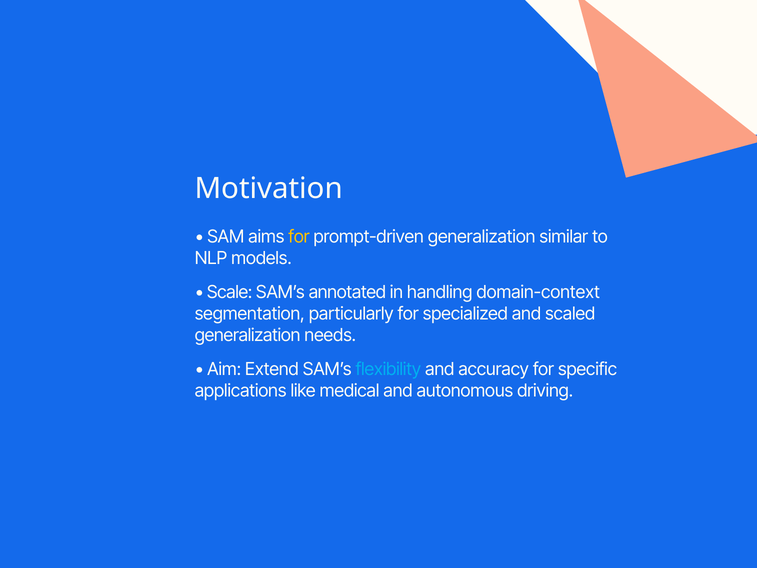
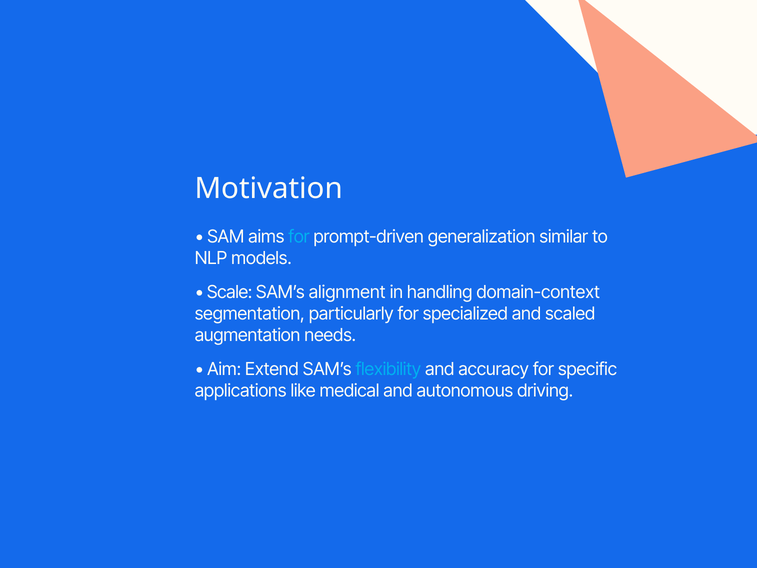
for at (299, 237) colour: yellow -> light blue
annotated: annotated -> alignment
generalization at (248, 335): generalization -> augmentation
